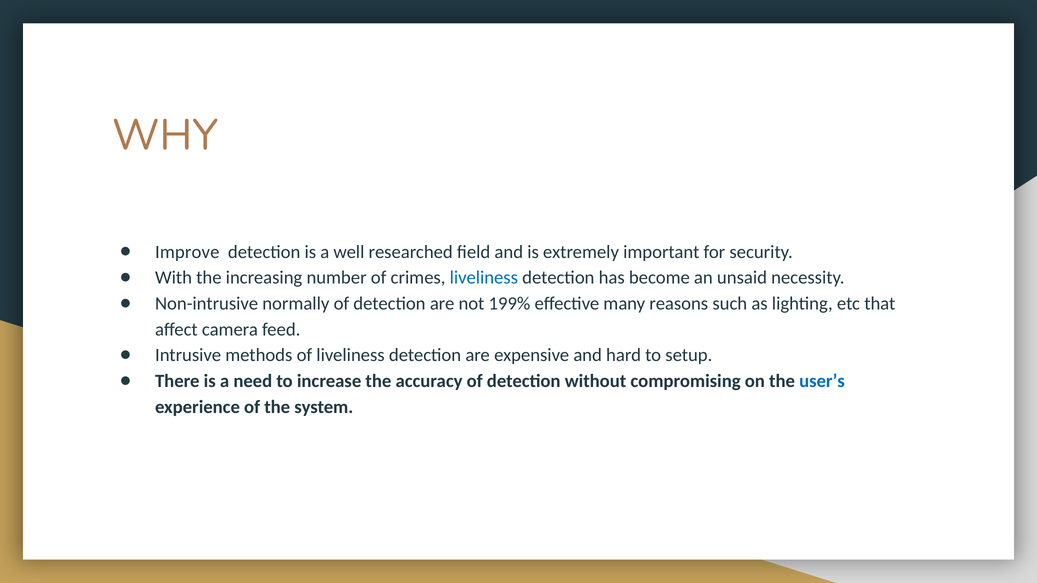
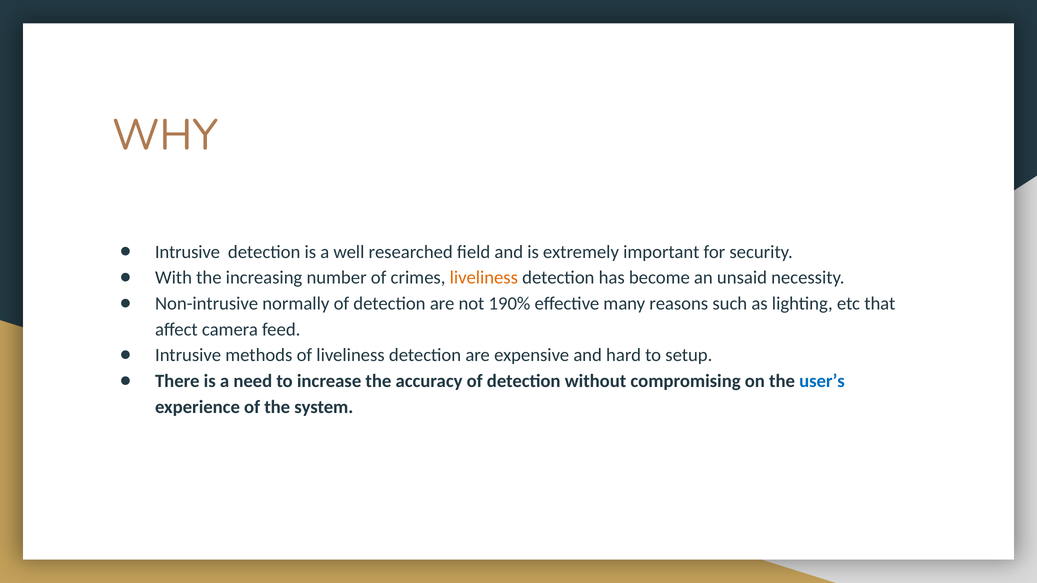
Improve at (187, 252): Improve -> Intrusive
liveliness at (484, 278) colour: blue -> orange
199%: 199% -> 190%
